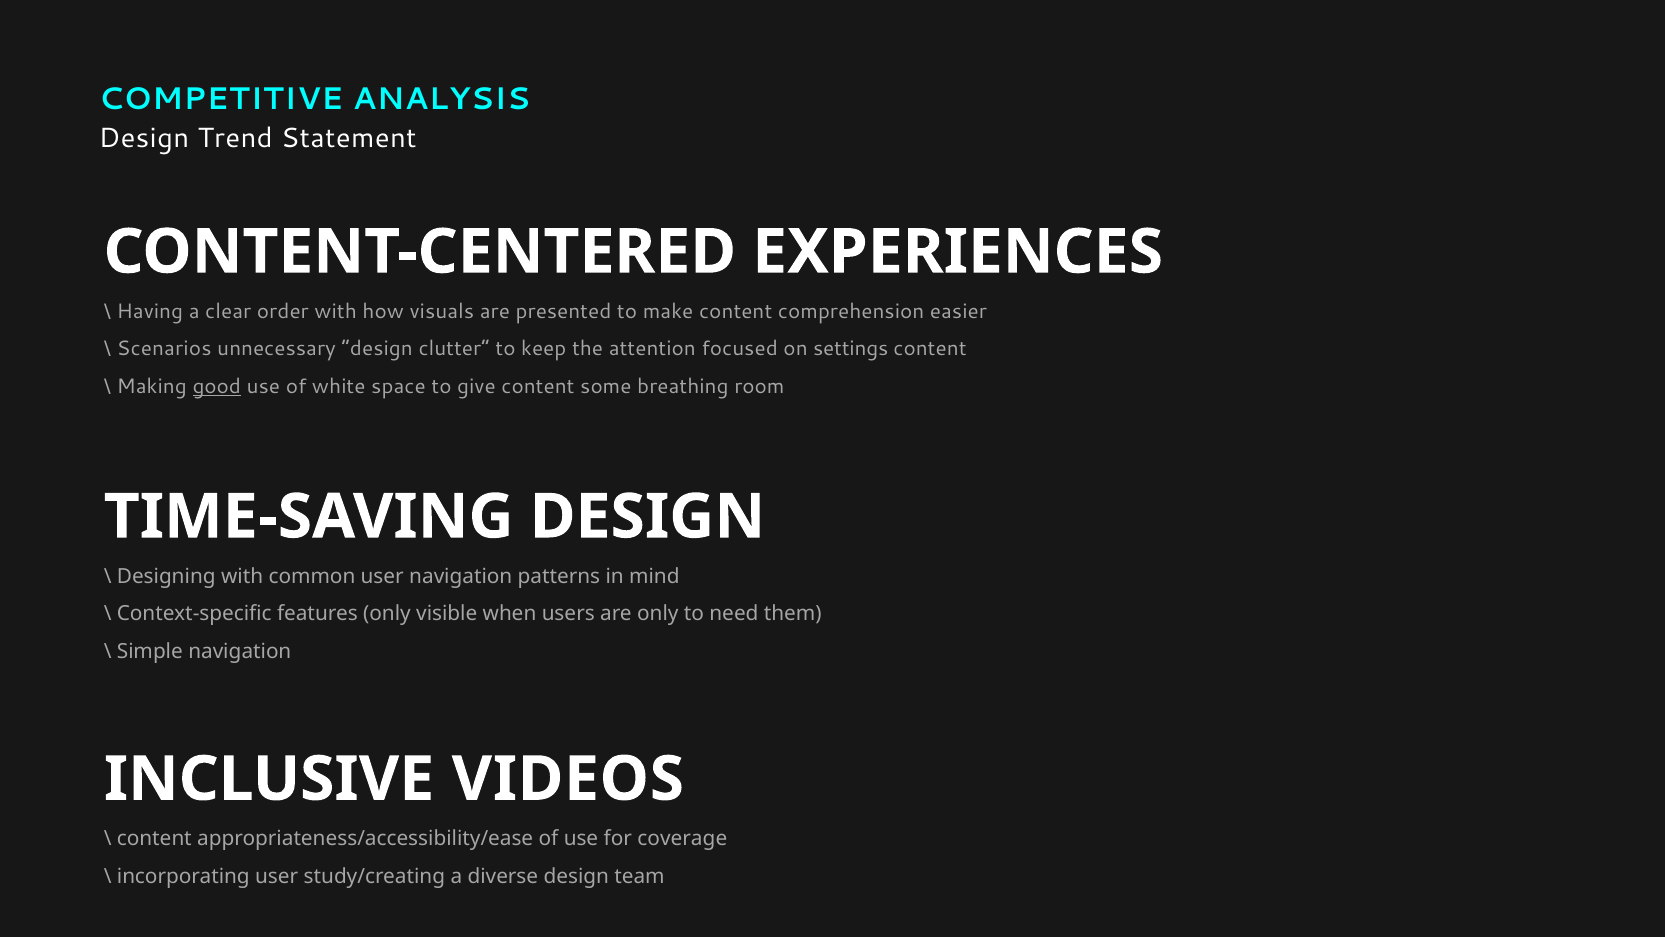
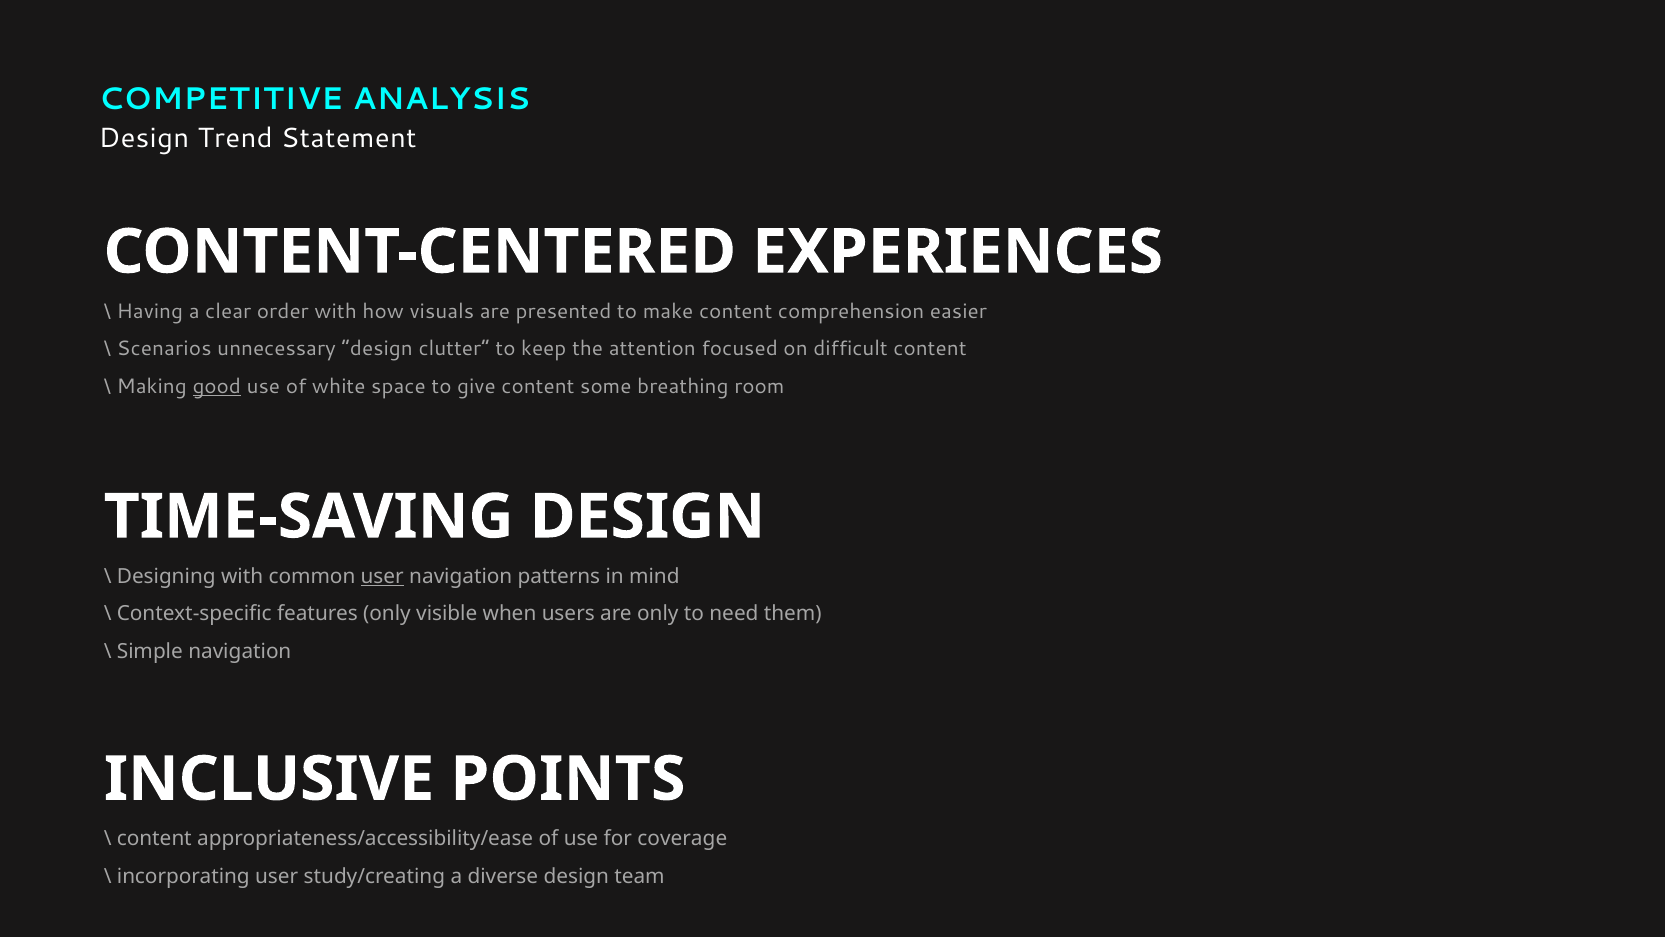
settings: settings -> difficult
user at (382, 576) underline: none -> present
VIDEOS: VIDEOS -> POINTS
